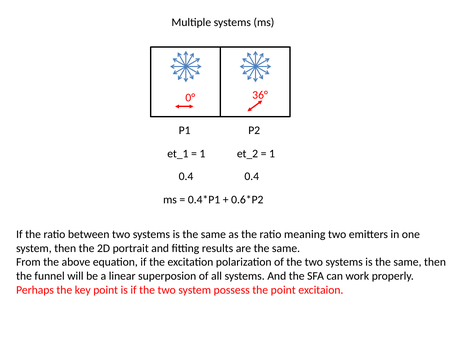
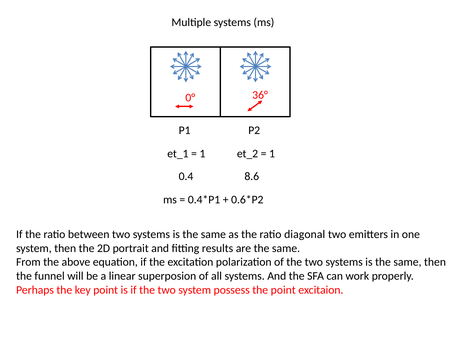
0.4 0.4: 0.4 -> 8.6
meaning: meaning -> diagonal
